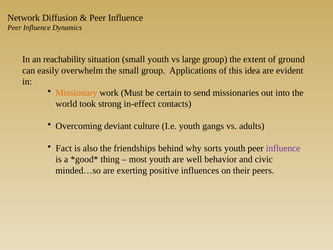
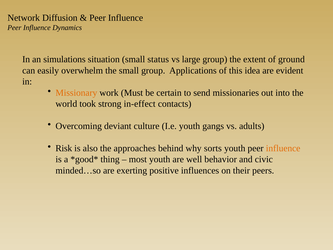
reachability: reachability -> simulations
small youth: youth -> status
Fact: Fact -> Risk
friendships: friendships -> approaches
influence at (283, 148) colour: purple -> orange
